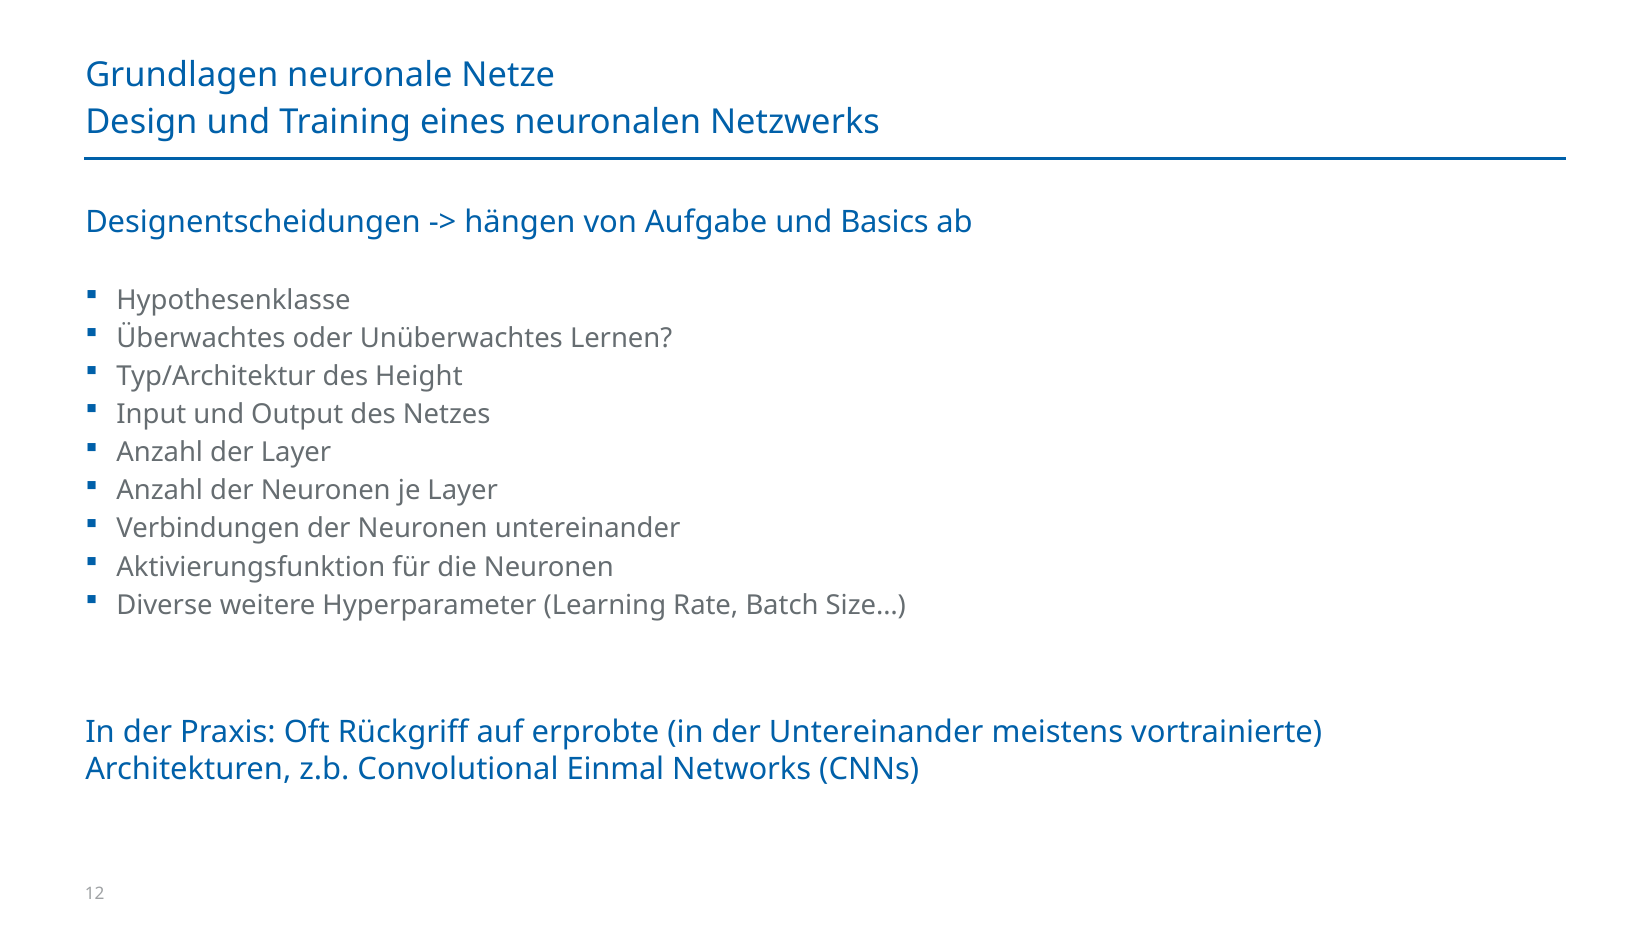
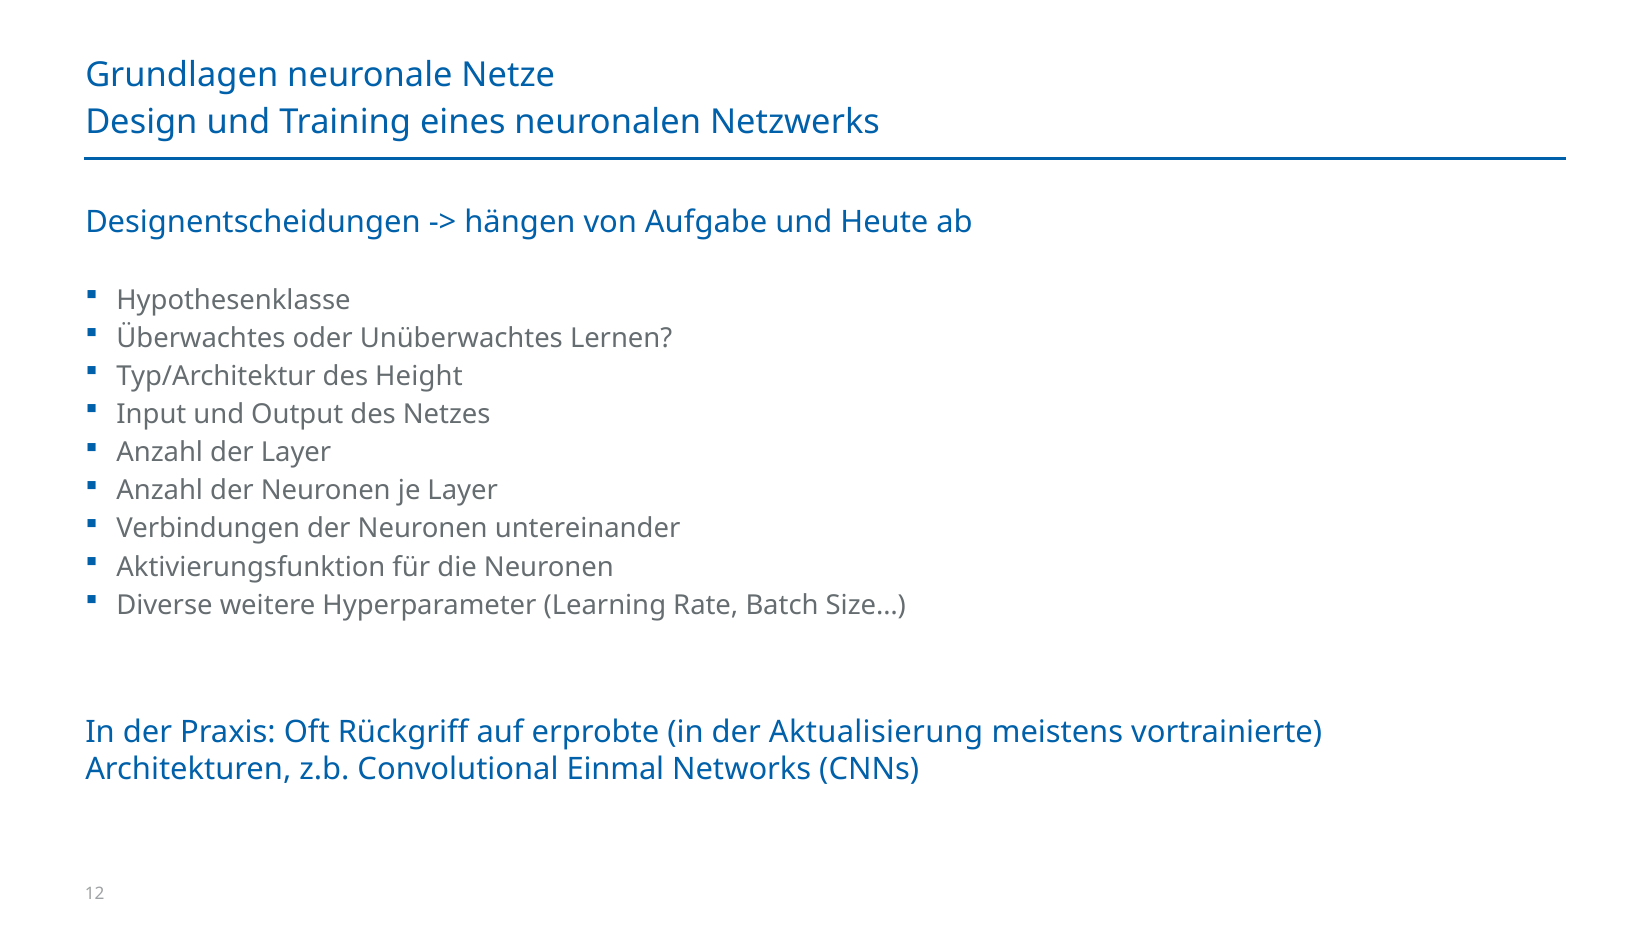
Basics: Basics -> Heute
der Untereinander: Untereinander -> Aktualisierung
